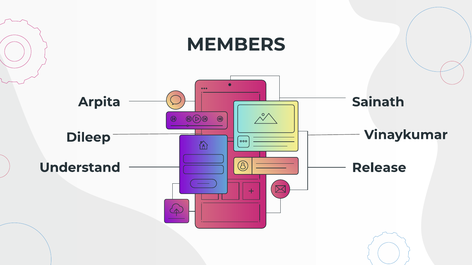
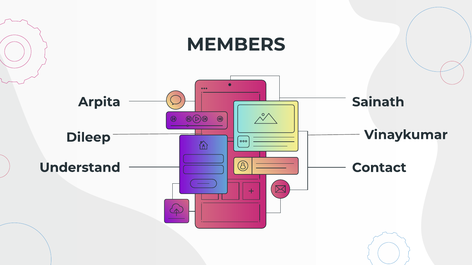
Release: Release -> Contact
